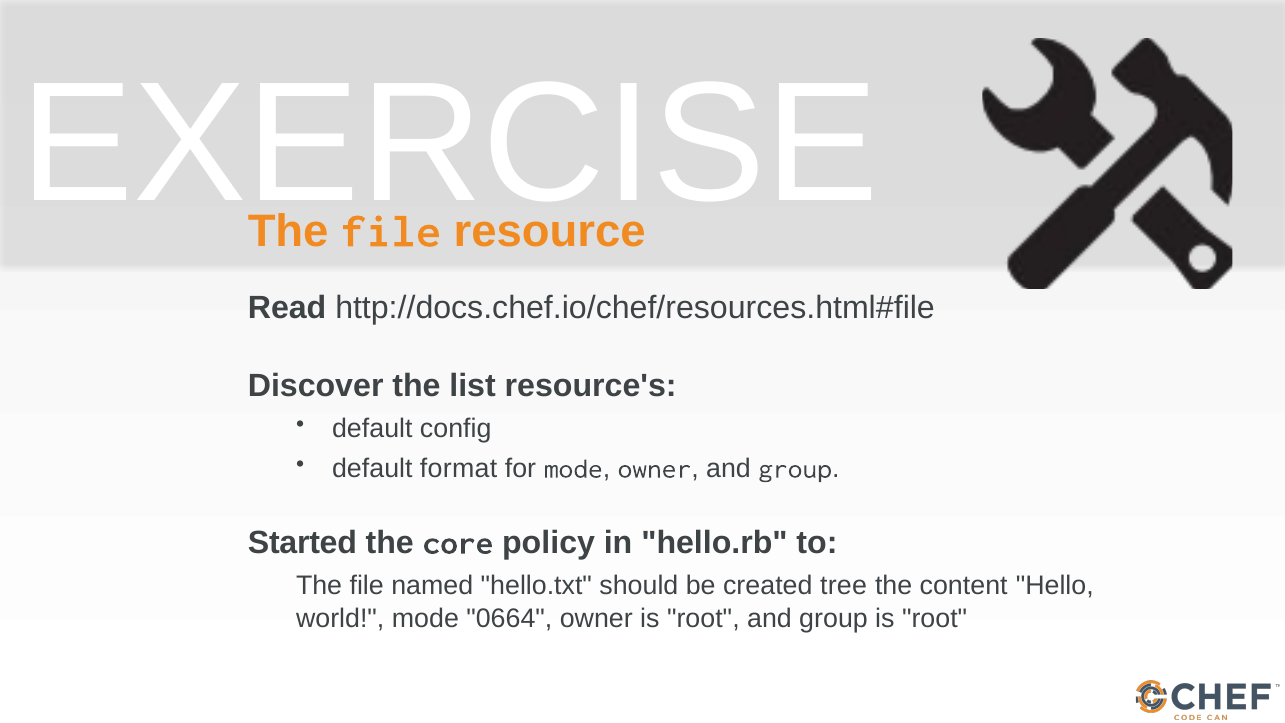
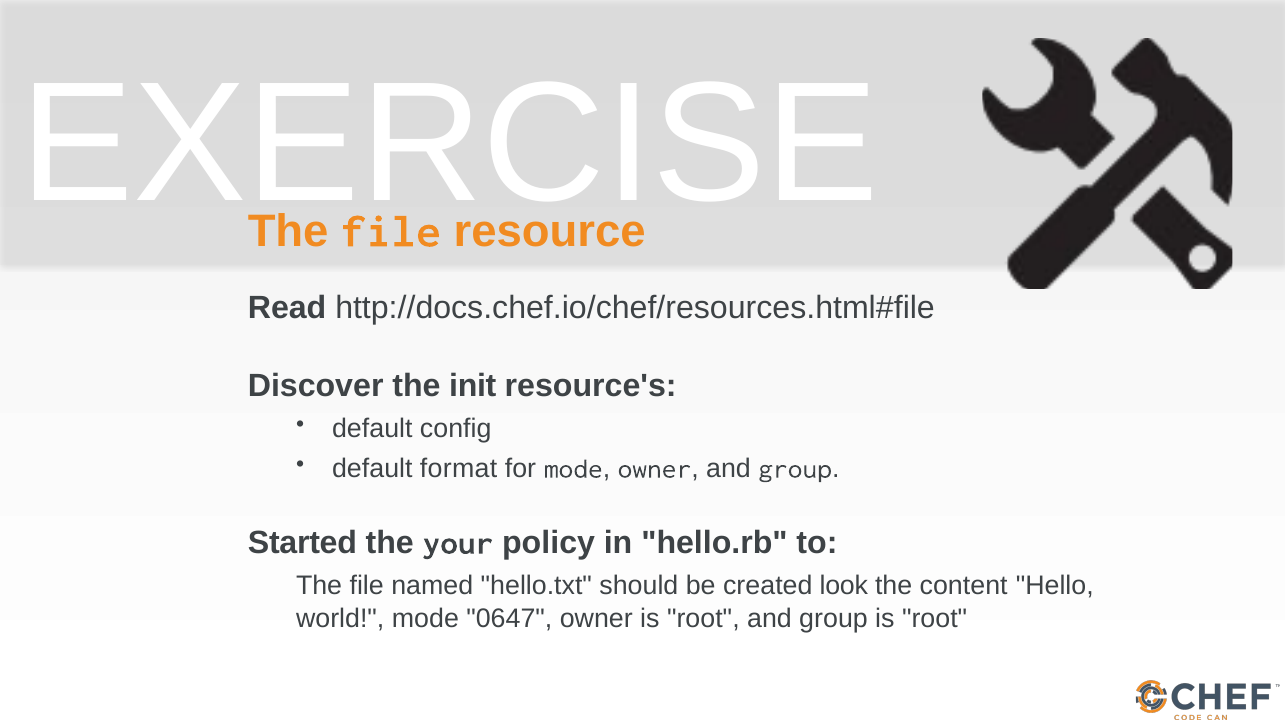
list: list -> init
core: core -> your
tree: tree -> look
0664: 0664 -> 0647
